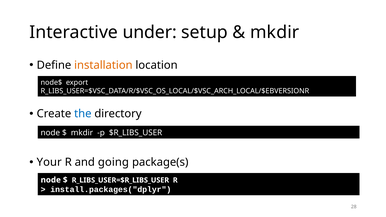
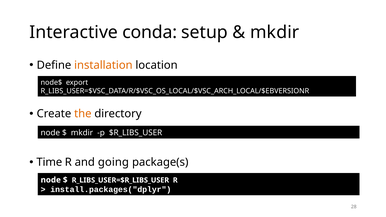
under: under -> conda
the colour: blue -> orange
Your: Your -> Time
